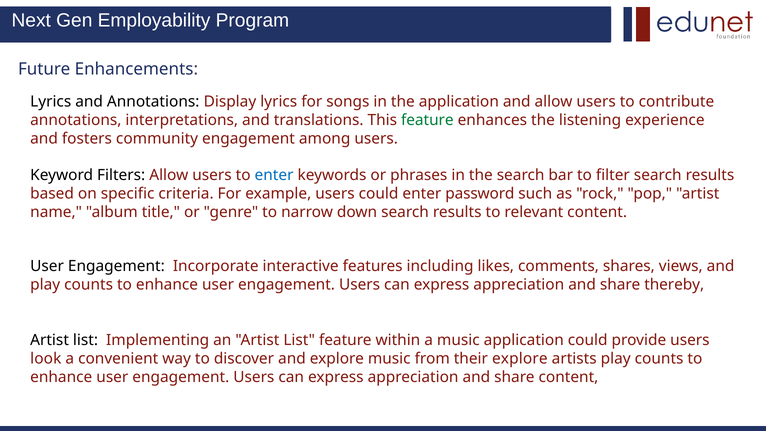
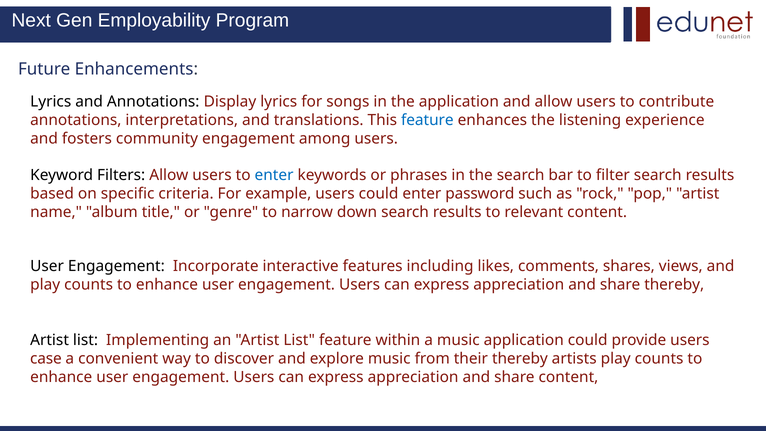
feature at (427, 120) colour: green -> blue
look: look -> case
their explore: explore -> thereby
